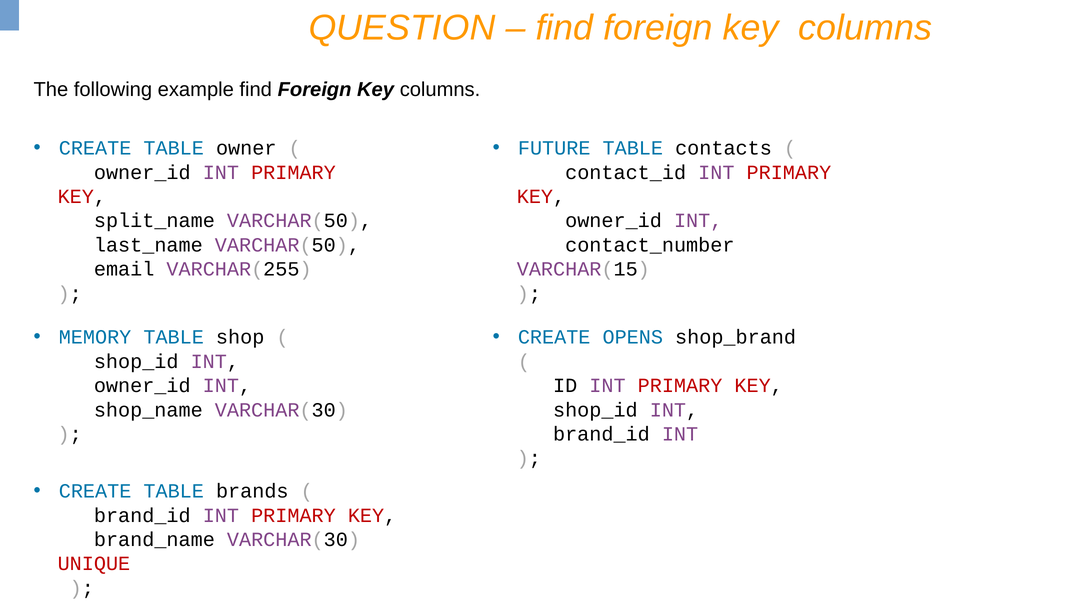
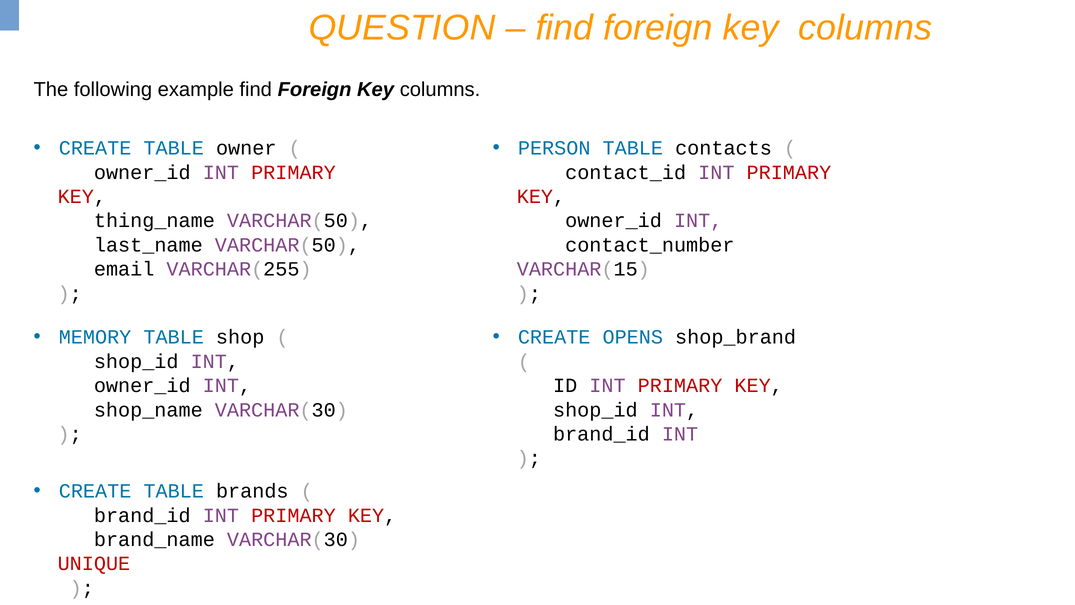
FUTURE: FUTURE -> PERSON
split_name: split_name -> thing_name
